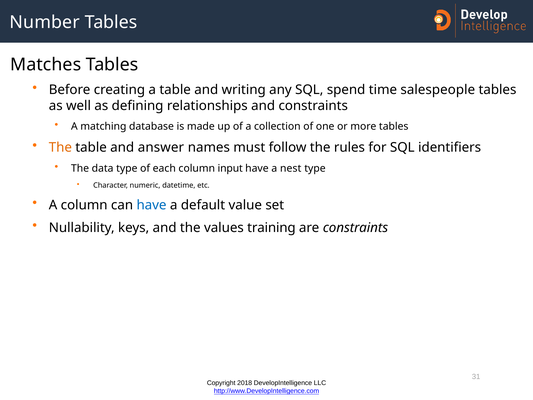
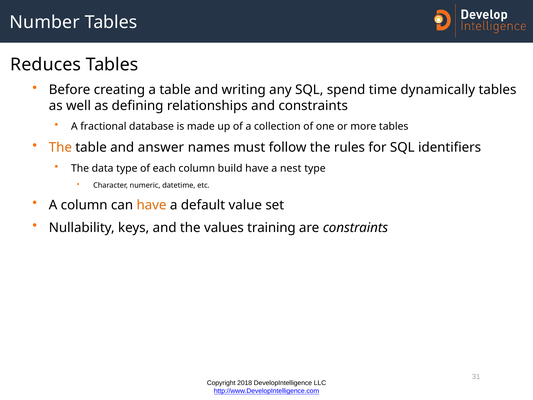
Matches: Matches -> Reduces
salespeople: salespeople -> dynamically
matching: matching -> fractional
input: input -> build
have at (152, 205) colour: blue -> orange
